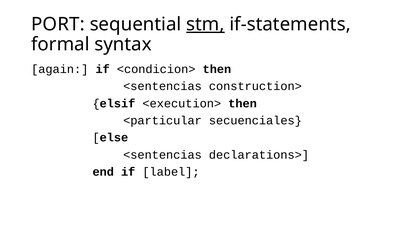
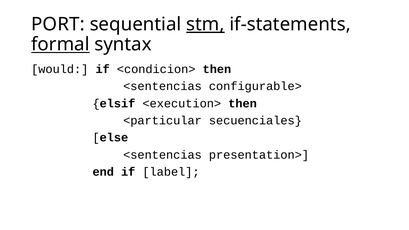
formal underline: none -> present
again: again -> would
construction>: construction> -> configurable>
declarations>: declarations> -> presentation>
